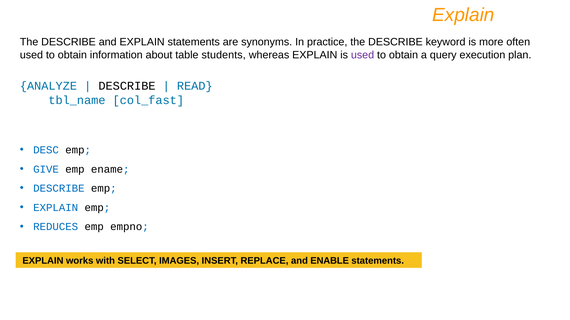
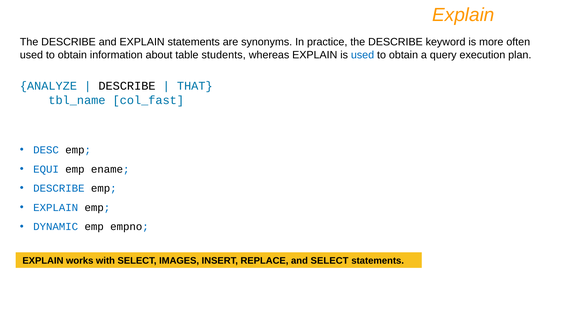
used at (363, 55) colour: purple -> blue
READ: READ -> THAT
GIVE: GIVE -> EQUI
REDUCES: REDUCES -> DYNAMIC
and ENABLE: ENABLE -> SELECT
